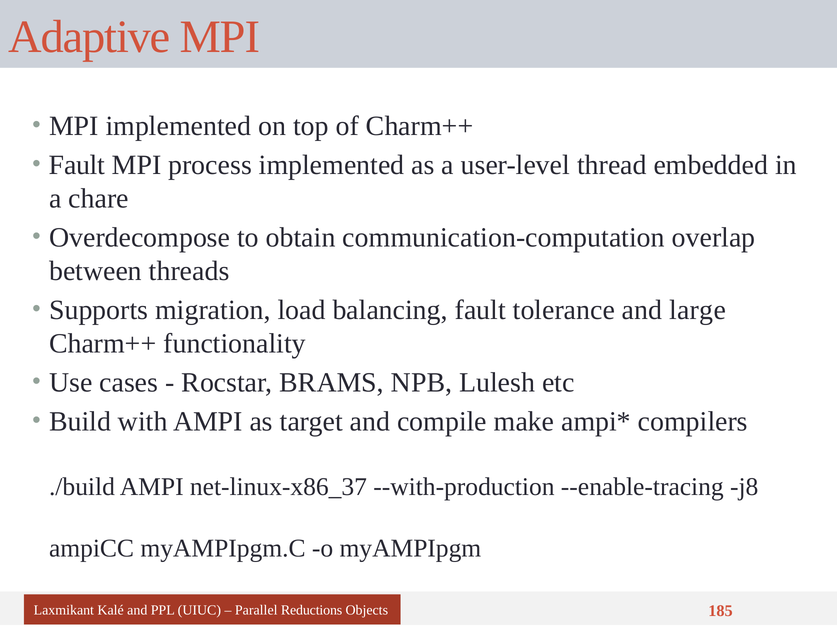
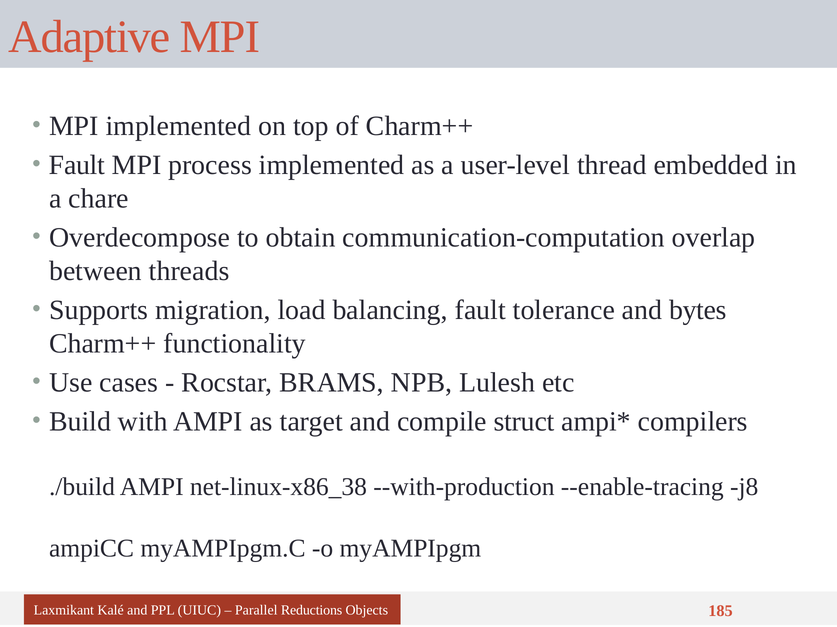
large: large -> bytes
make: make -> struct
net-linux-x86_37: net-linux-x86_37 -> net-linux-x86_38
